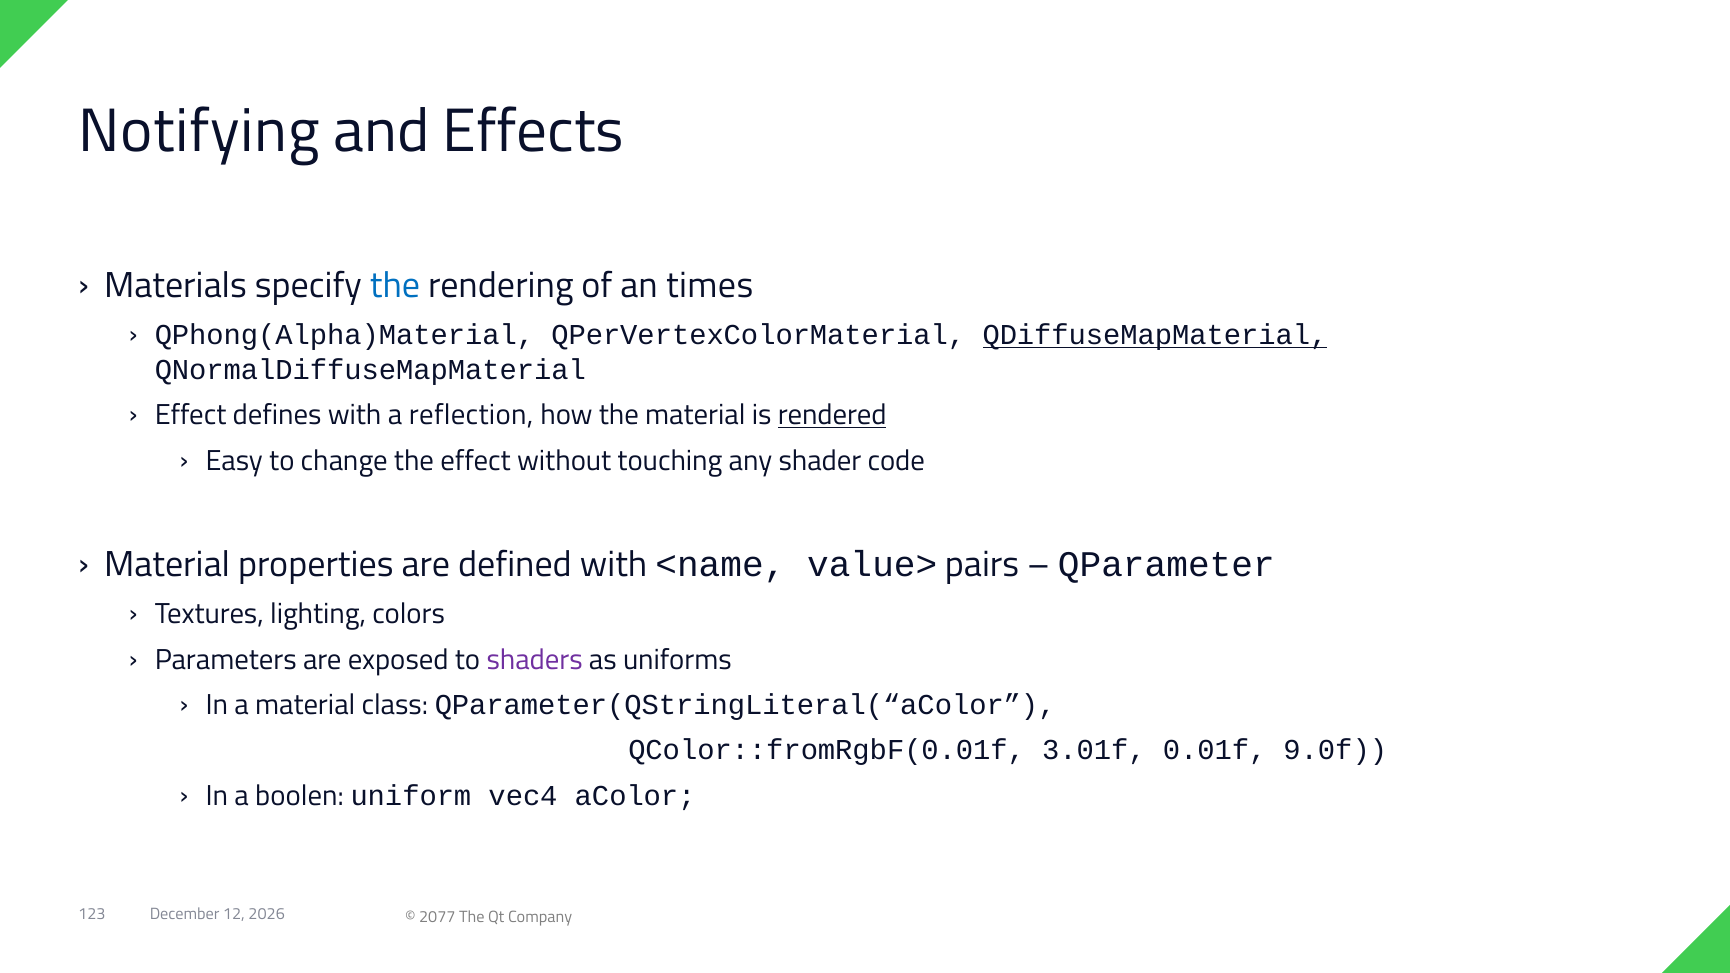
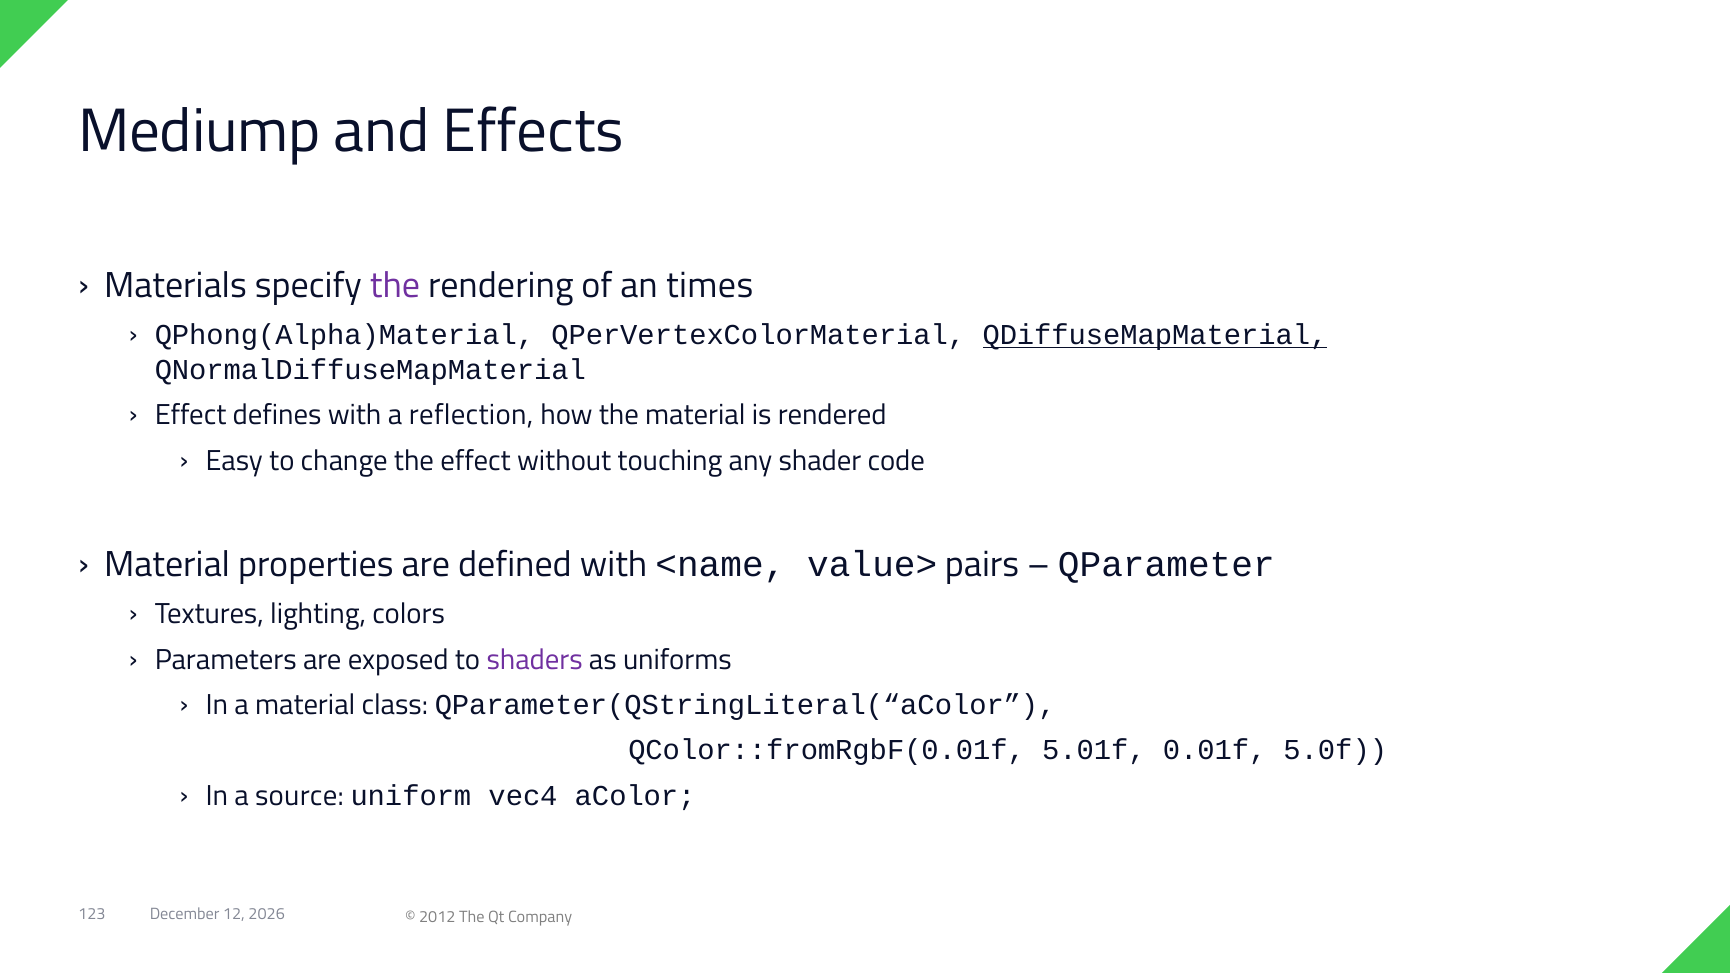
Notifying: Notifying -> Mediump
the at (395, 286) colour: blue -> purple
rendered underline: present -> none
3.01f: 3.01f -> 5.01f
9.0f: 9.0f -> 5.0f
boolen: boolen -> source
2077: 2077 -> 2012
